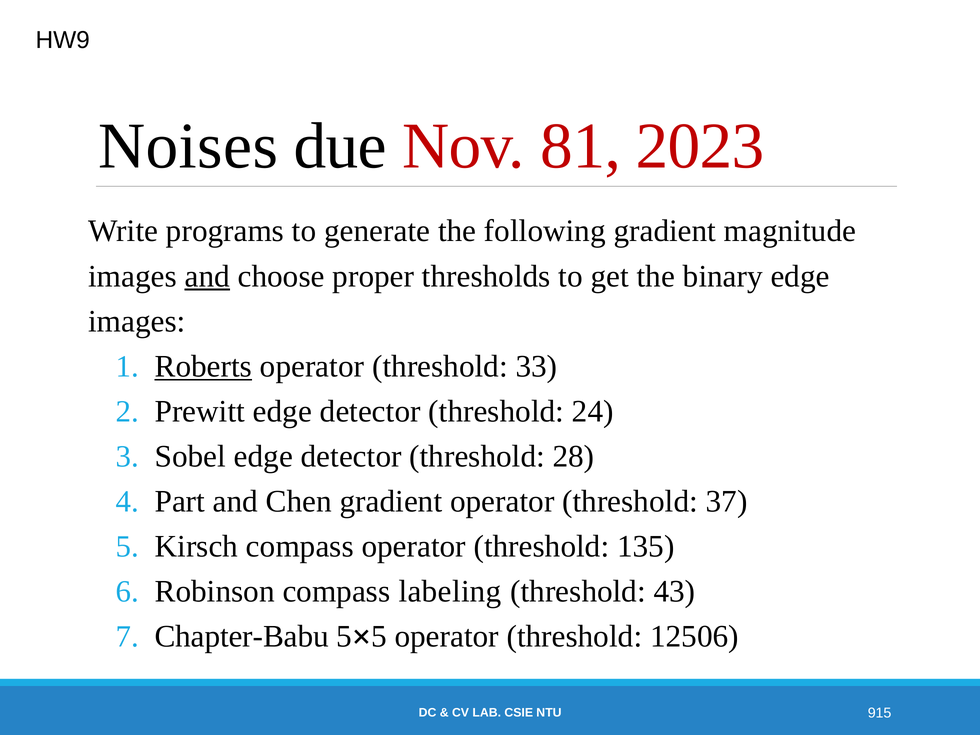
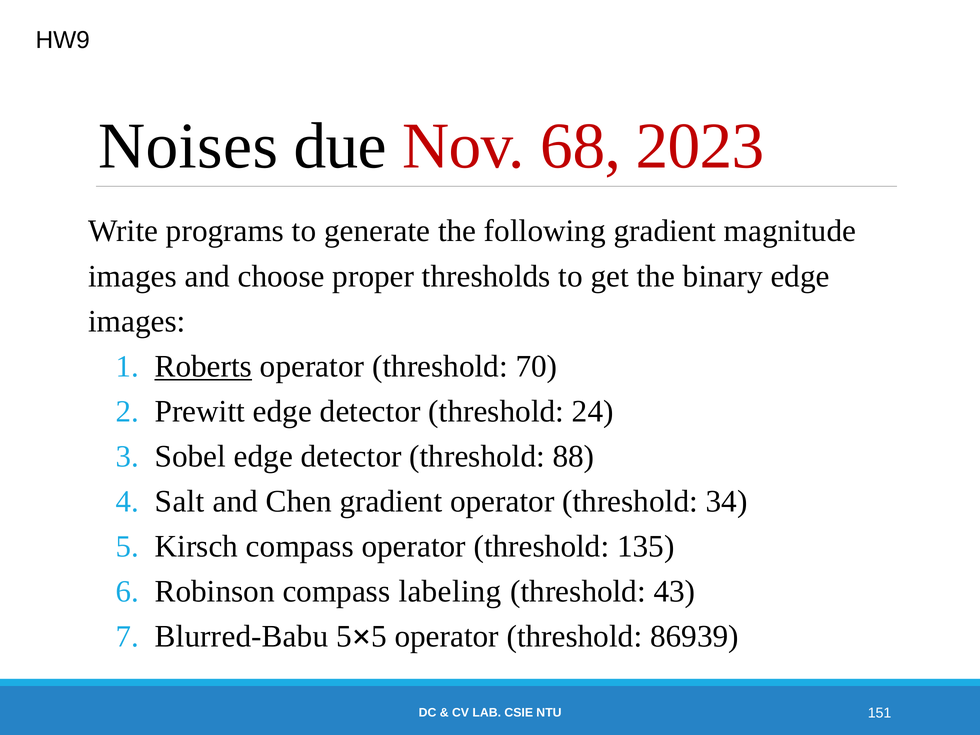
81: 81 -> 68
and at (207, 276) underline: present -> none
33: 33 -> 70
28: 28 -> 88
Part: Part -> Salt
37: 37 -> 34
Chapter-Babu: Chapter-Babu -> Blurred-Babu
12506: 12506 -> 86939
915: 915 -> 151
